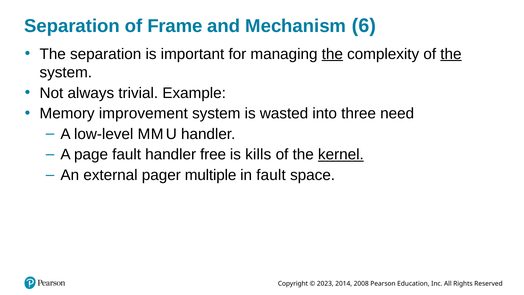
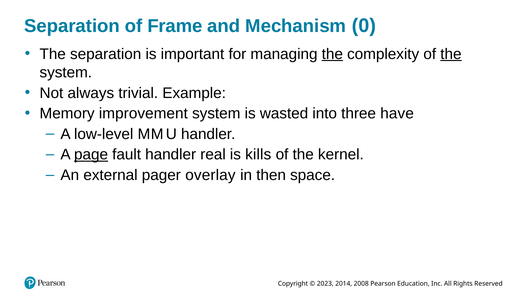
6: 6 -> 0
need: need -> have
page underline: none -> present
free: free -> real
kernel underline: present -> none
multiple: multiple -> overlay
in fault: fault -> then
